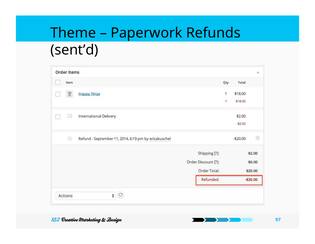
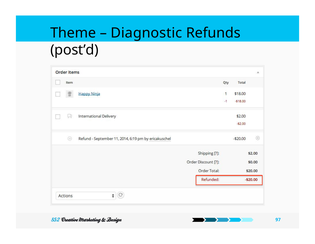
Paperwork: Paperwork -> Diagnostic
sent’d: sent’d -> post’d
